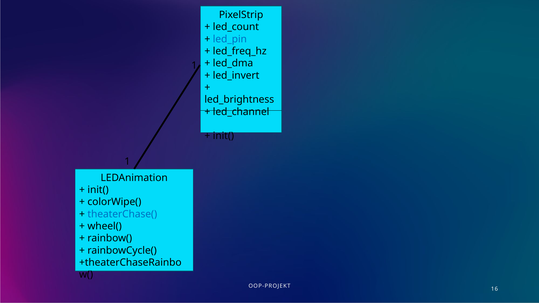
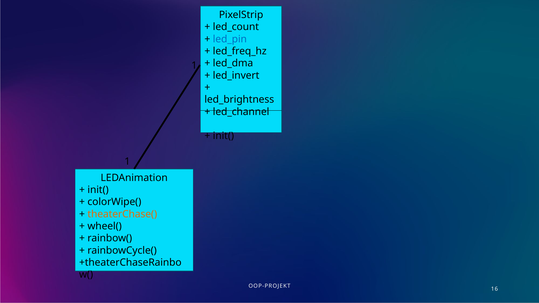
theaterChase( colour: blue -> orange
